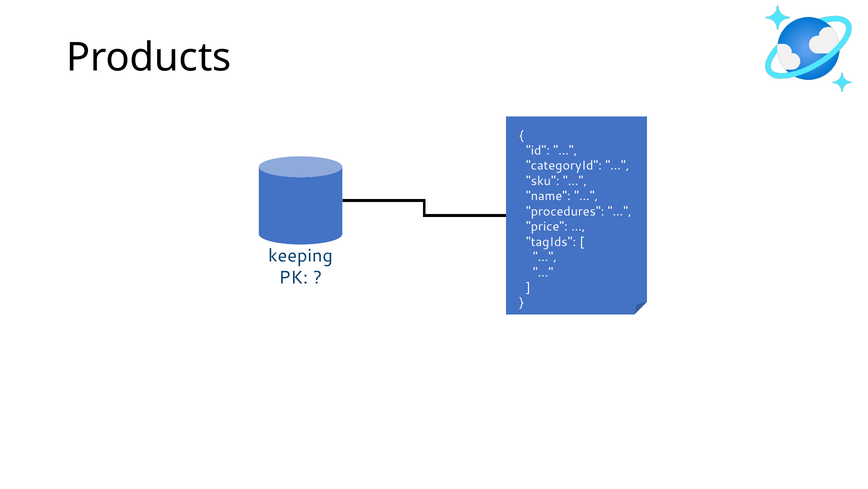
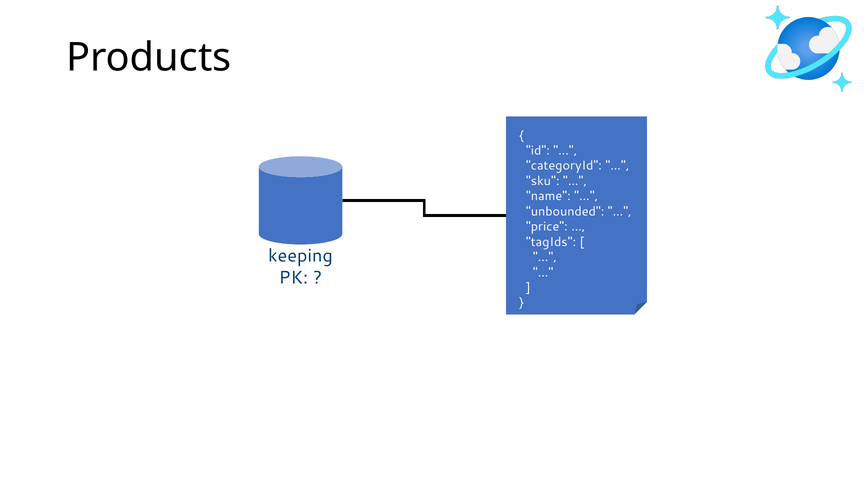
procedures: procedures -> unbounded
